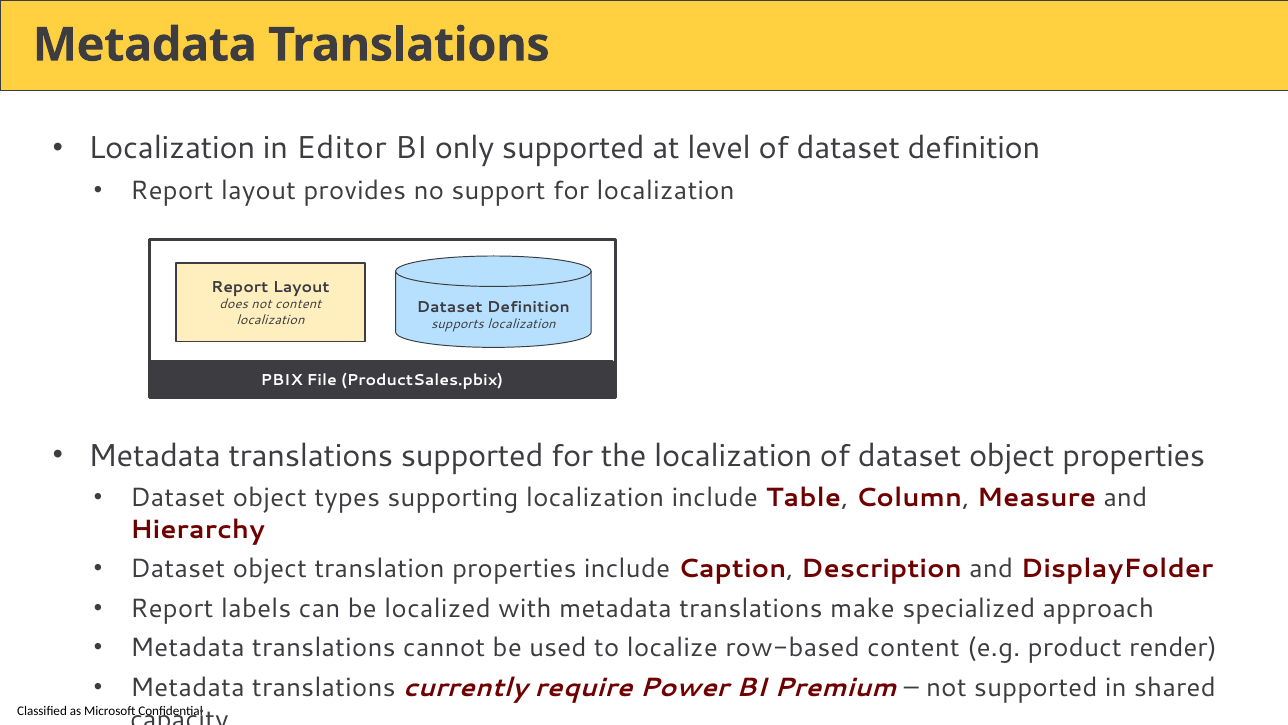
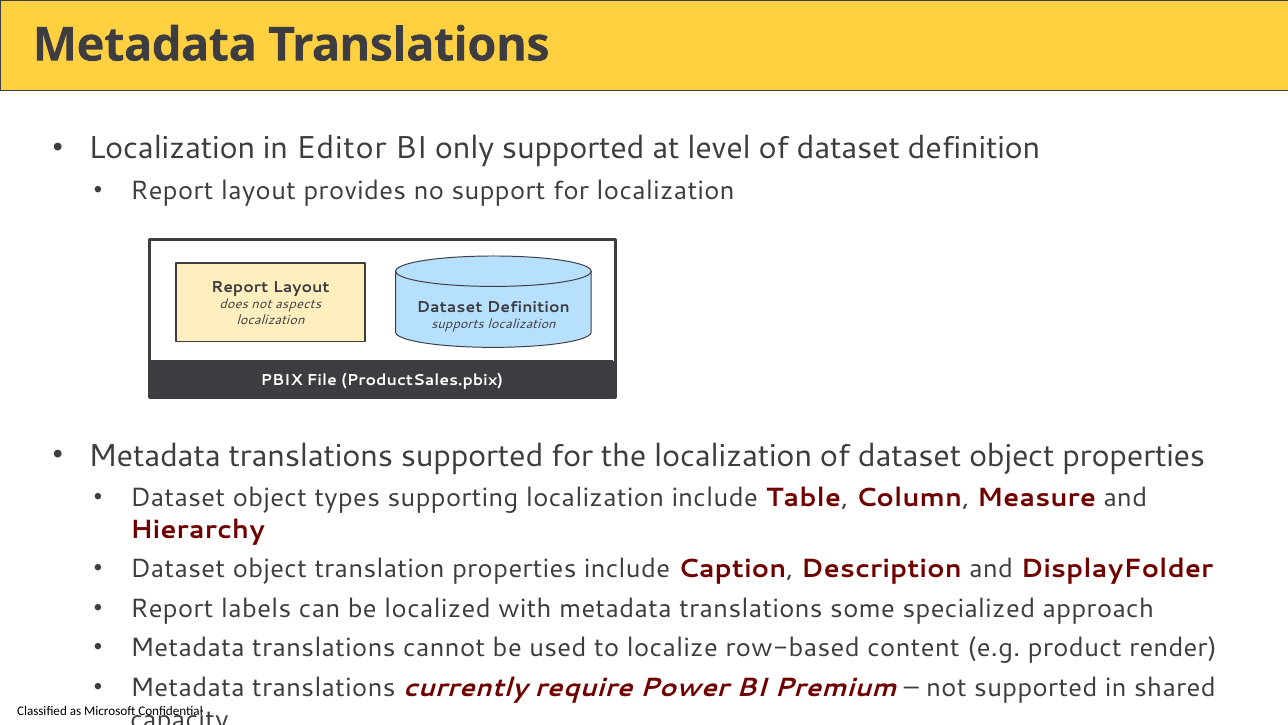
not content: content -> aspects
make: make -> some
